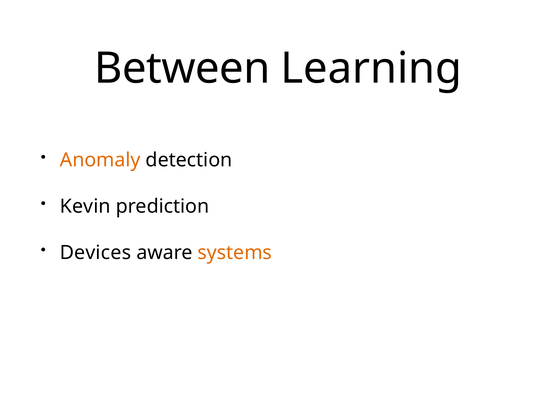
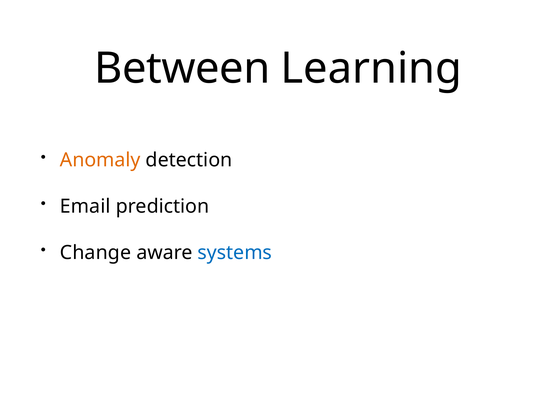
Kevin: Kevin -> Email
Devices: Devices -> Change
systems colour: orange -> blue
